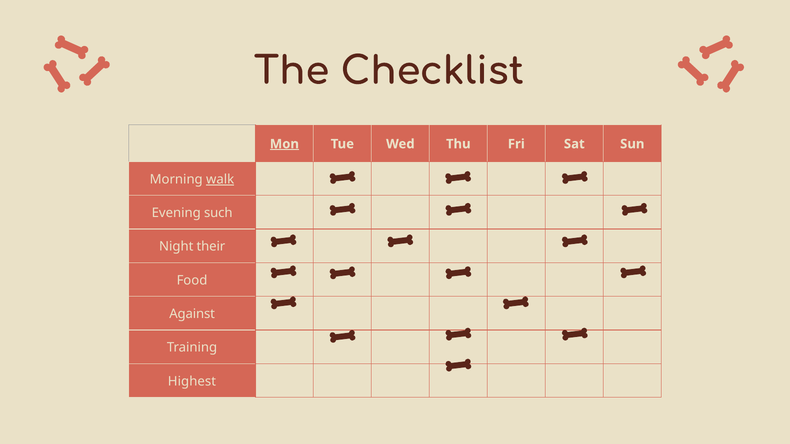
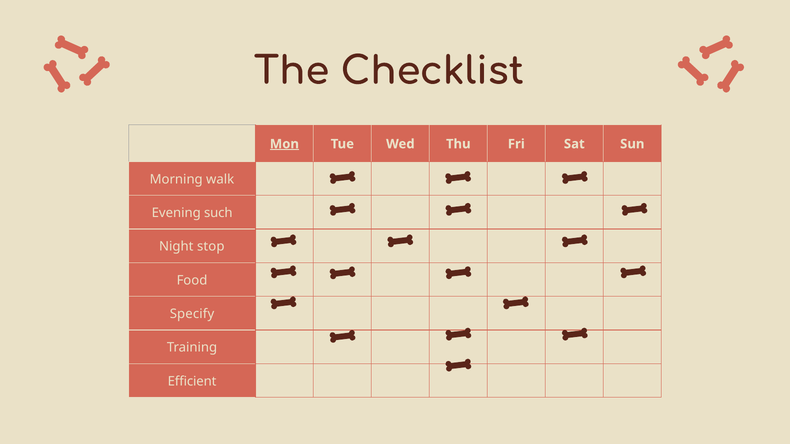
walk underline: present -> none
their: their -> stop
Against: Against -> Specify
Highest: Highest -> Efficient
